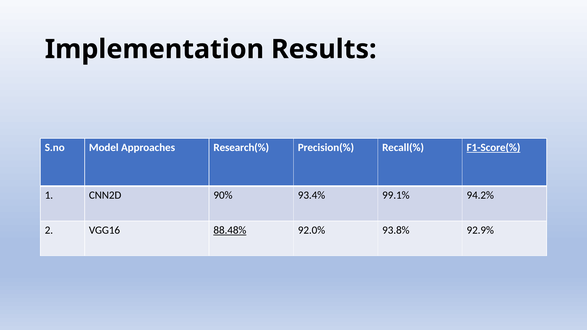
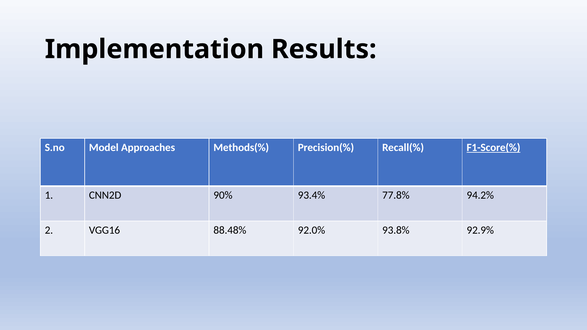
Research(%: Research(% -> Methods(%
99.1%: 99.1% -> 77.8%
88.48% underline: present -> none
